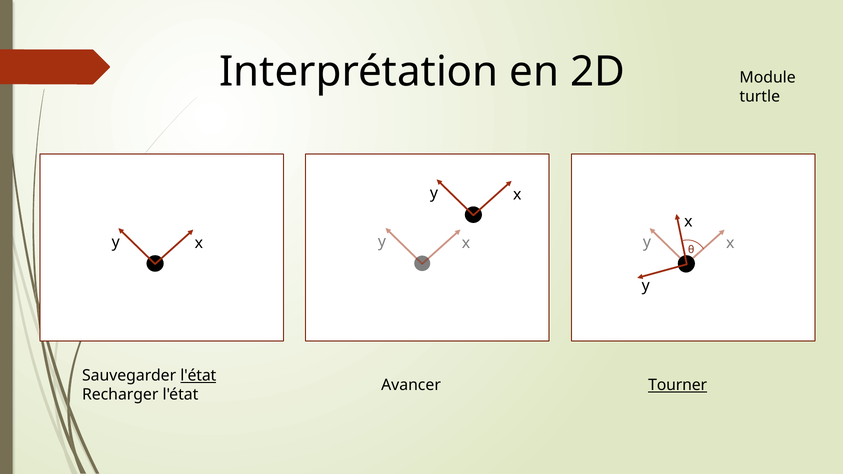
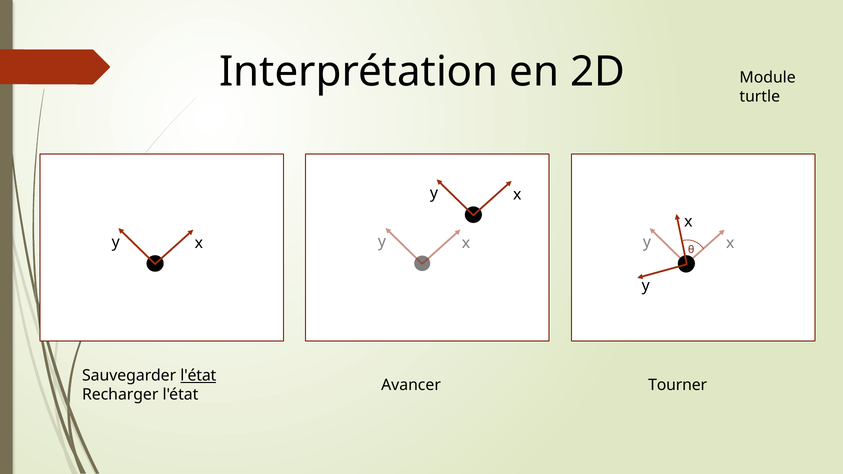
Tourner underline: present -> none
